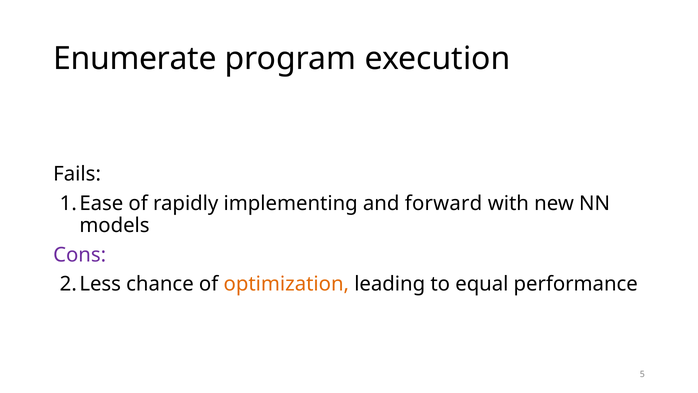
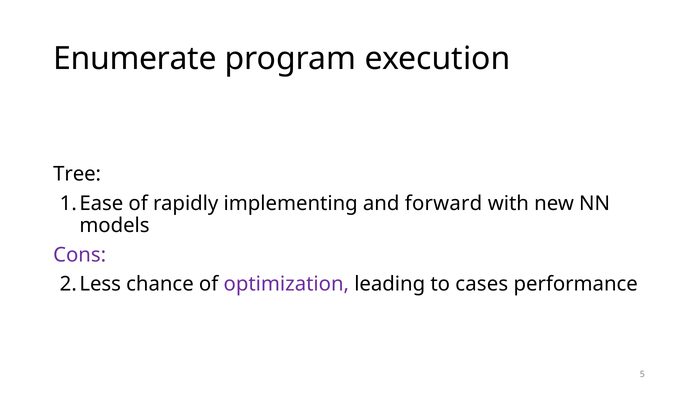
Fails: Fails -> Tree
optimization colour: orange -> purple
equal: equal -> cases
